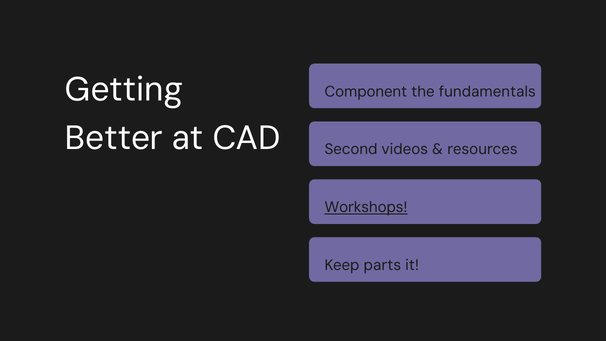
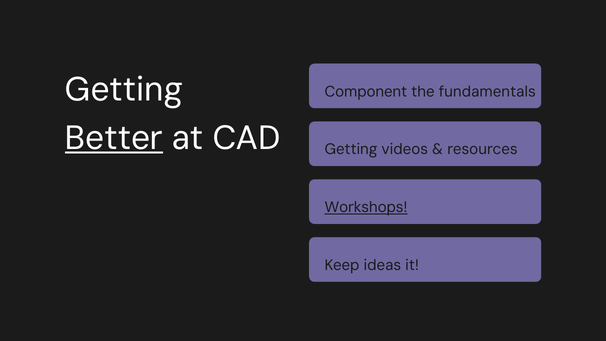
Better underline: none -> present
Second at (351, 149): Second -> Getting
parts: parts -> ideas
